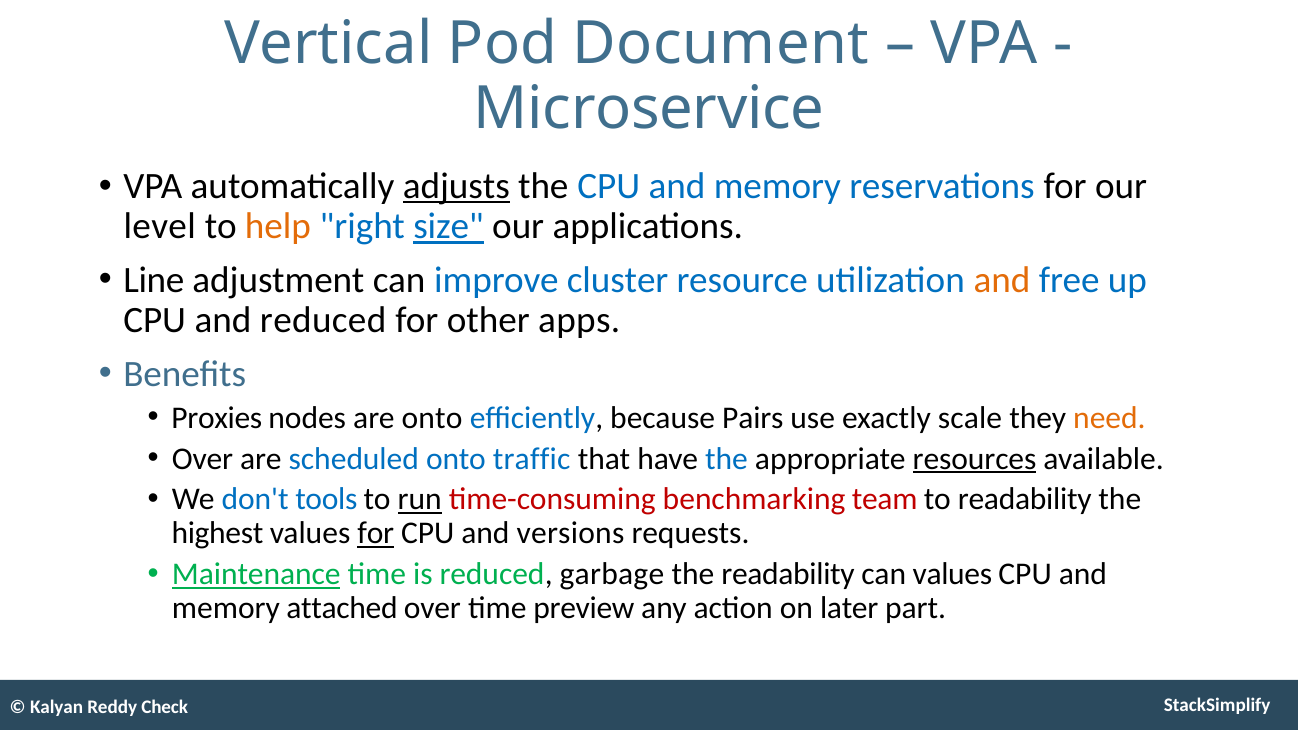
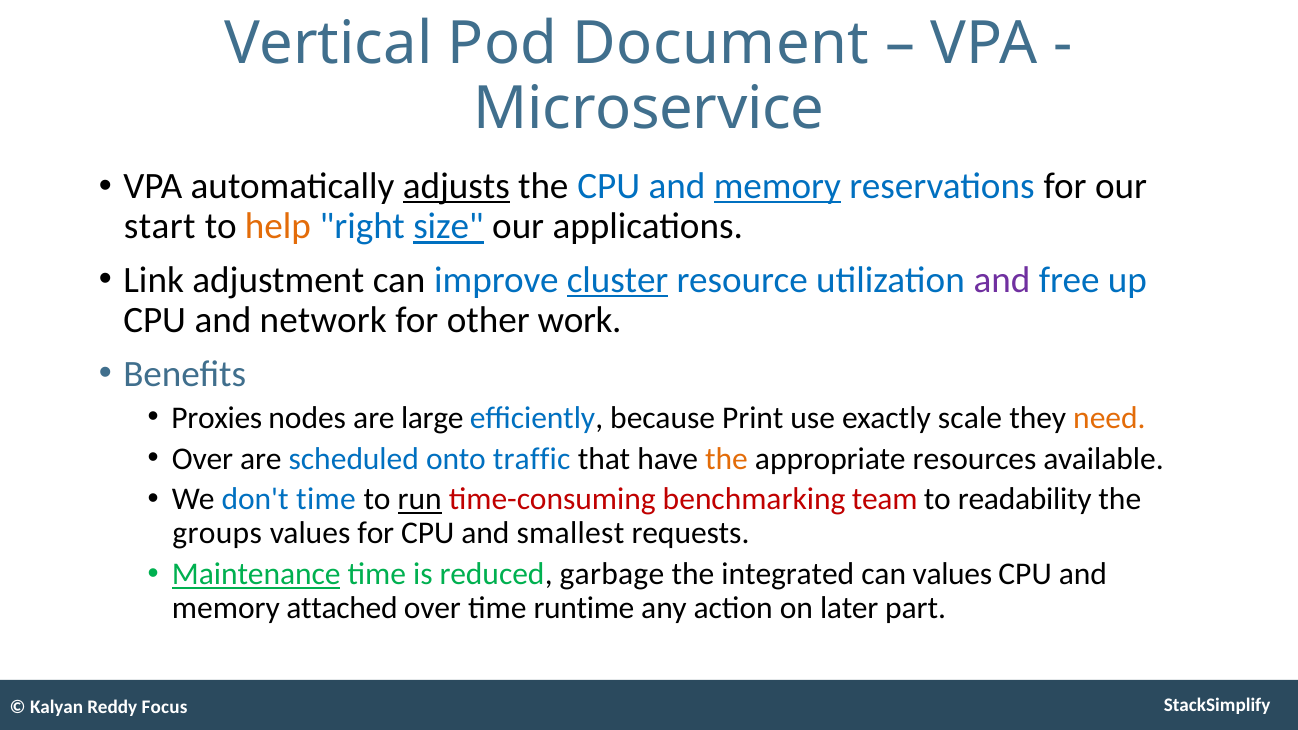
memory at (777, 186) underline: none -> present
level: level -> start
Line: Line -> Link
cluster underline: none -> present
and at (1002, 280) colour: orange -> purple
and reduced: reduced -> network
apps: apps -> work
are onto: onto -> large
Pairs: Pairs -> Print
the at (727, 459) colour: blue -> orange
resources underline: present -> none
don't tools: tools -> time
highest: highest -> groups
for at (376, 534) underline: present -> none
versions: versions -> smallest
the readability: readability -> integrated
preview: preview -> runtime
Check: Check -> Focus
